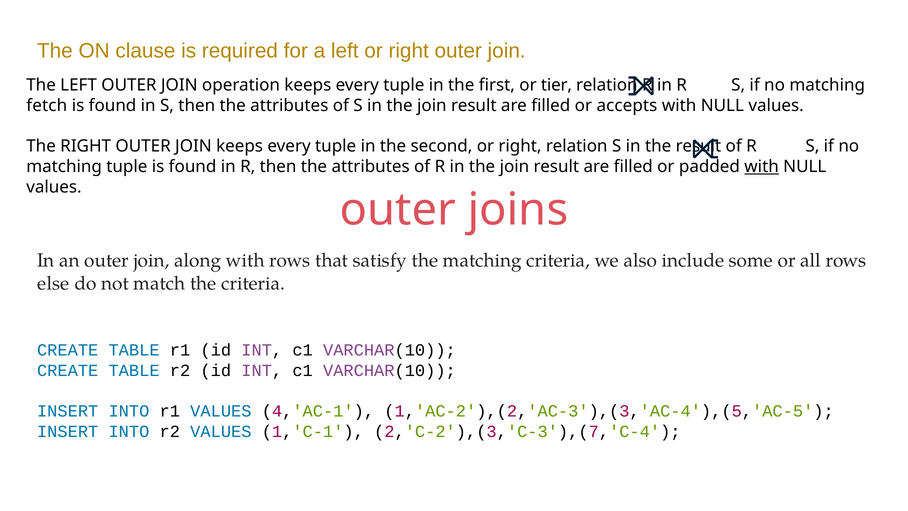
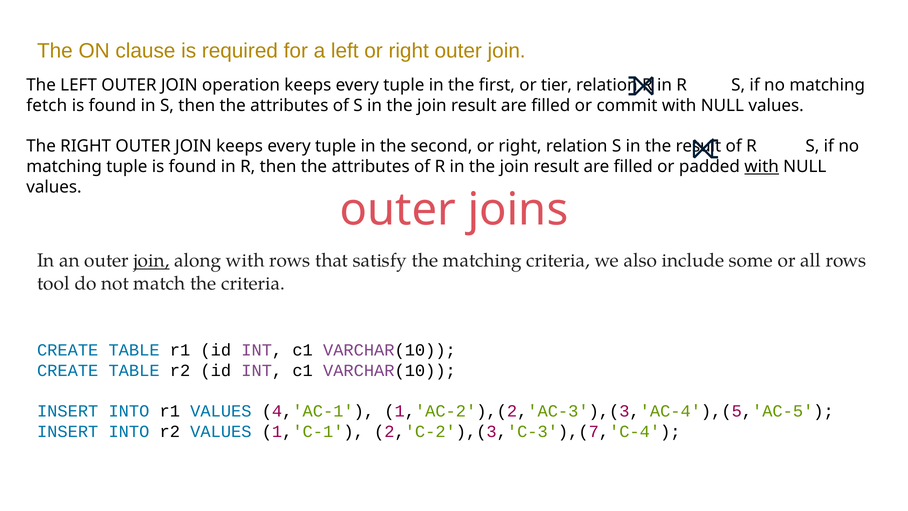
accepts: accepts -> commit
join at (152, 261) underline: none -> present
else: else -> tool
